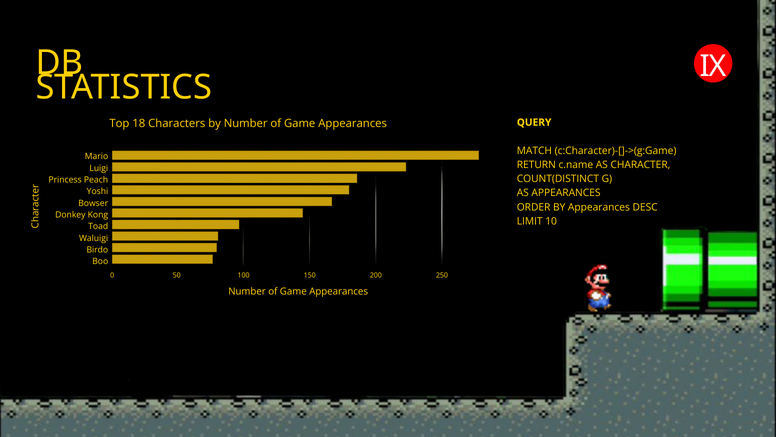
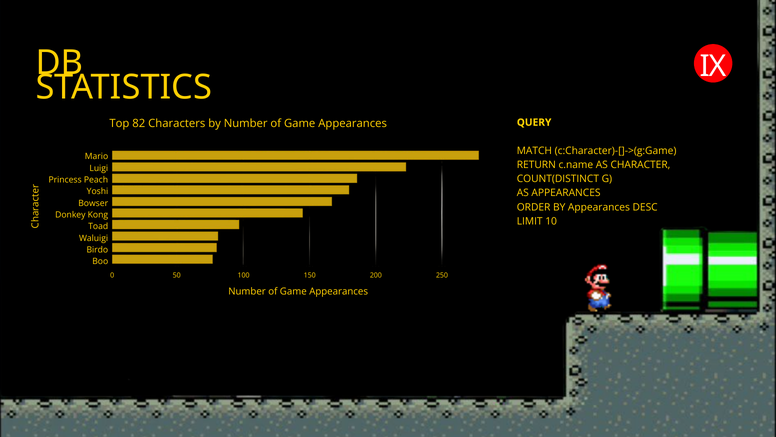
18: 18 -> 82
